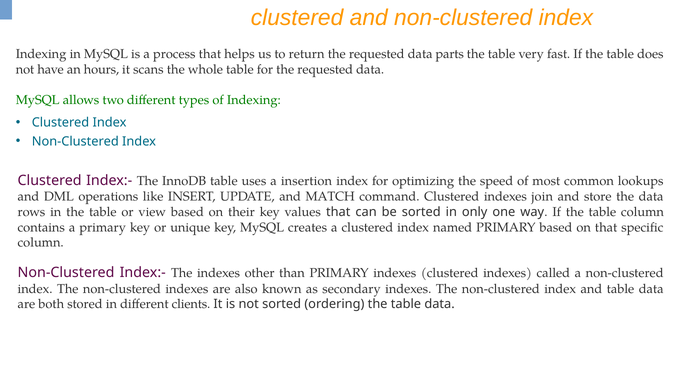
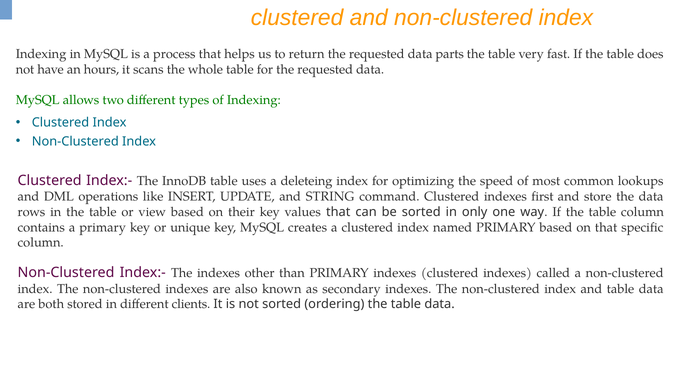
insertion: insertion -> deleteing
MATCH: MATCH -> STRING
join: join -> first
